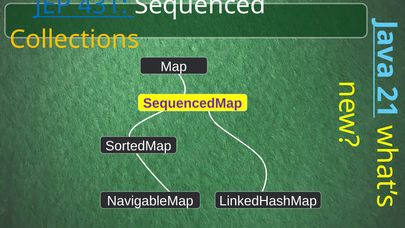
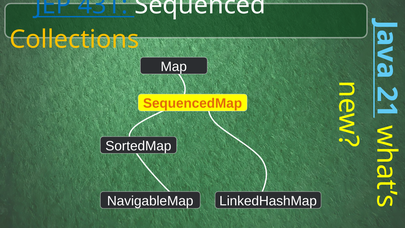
SequencedMap colour: purple -> orange
